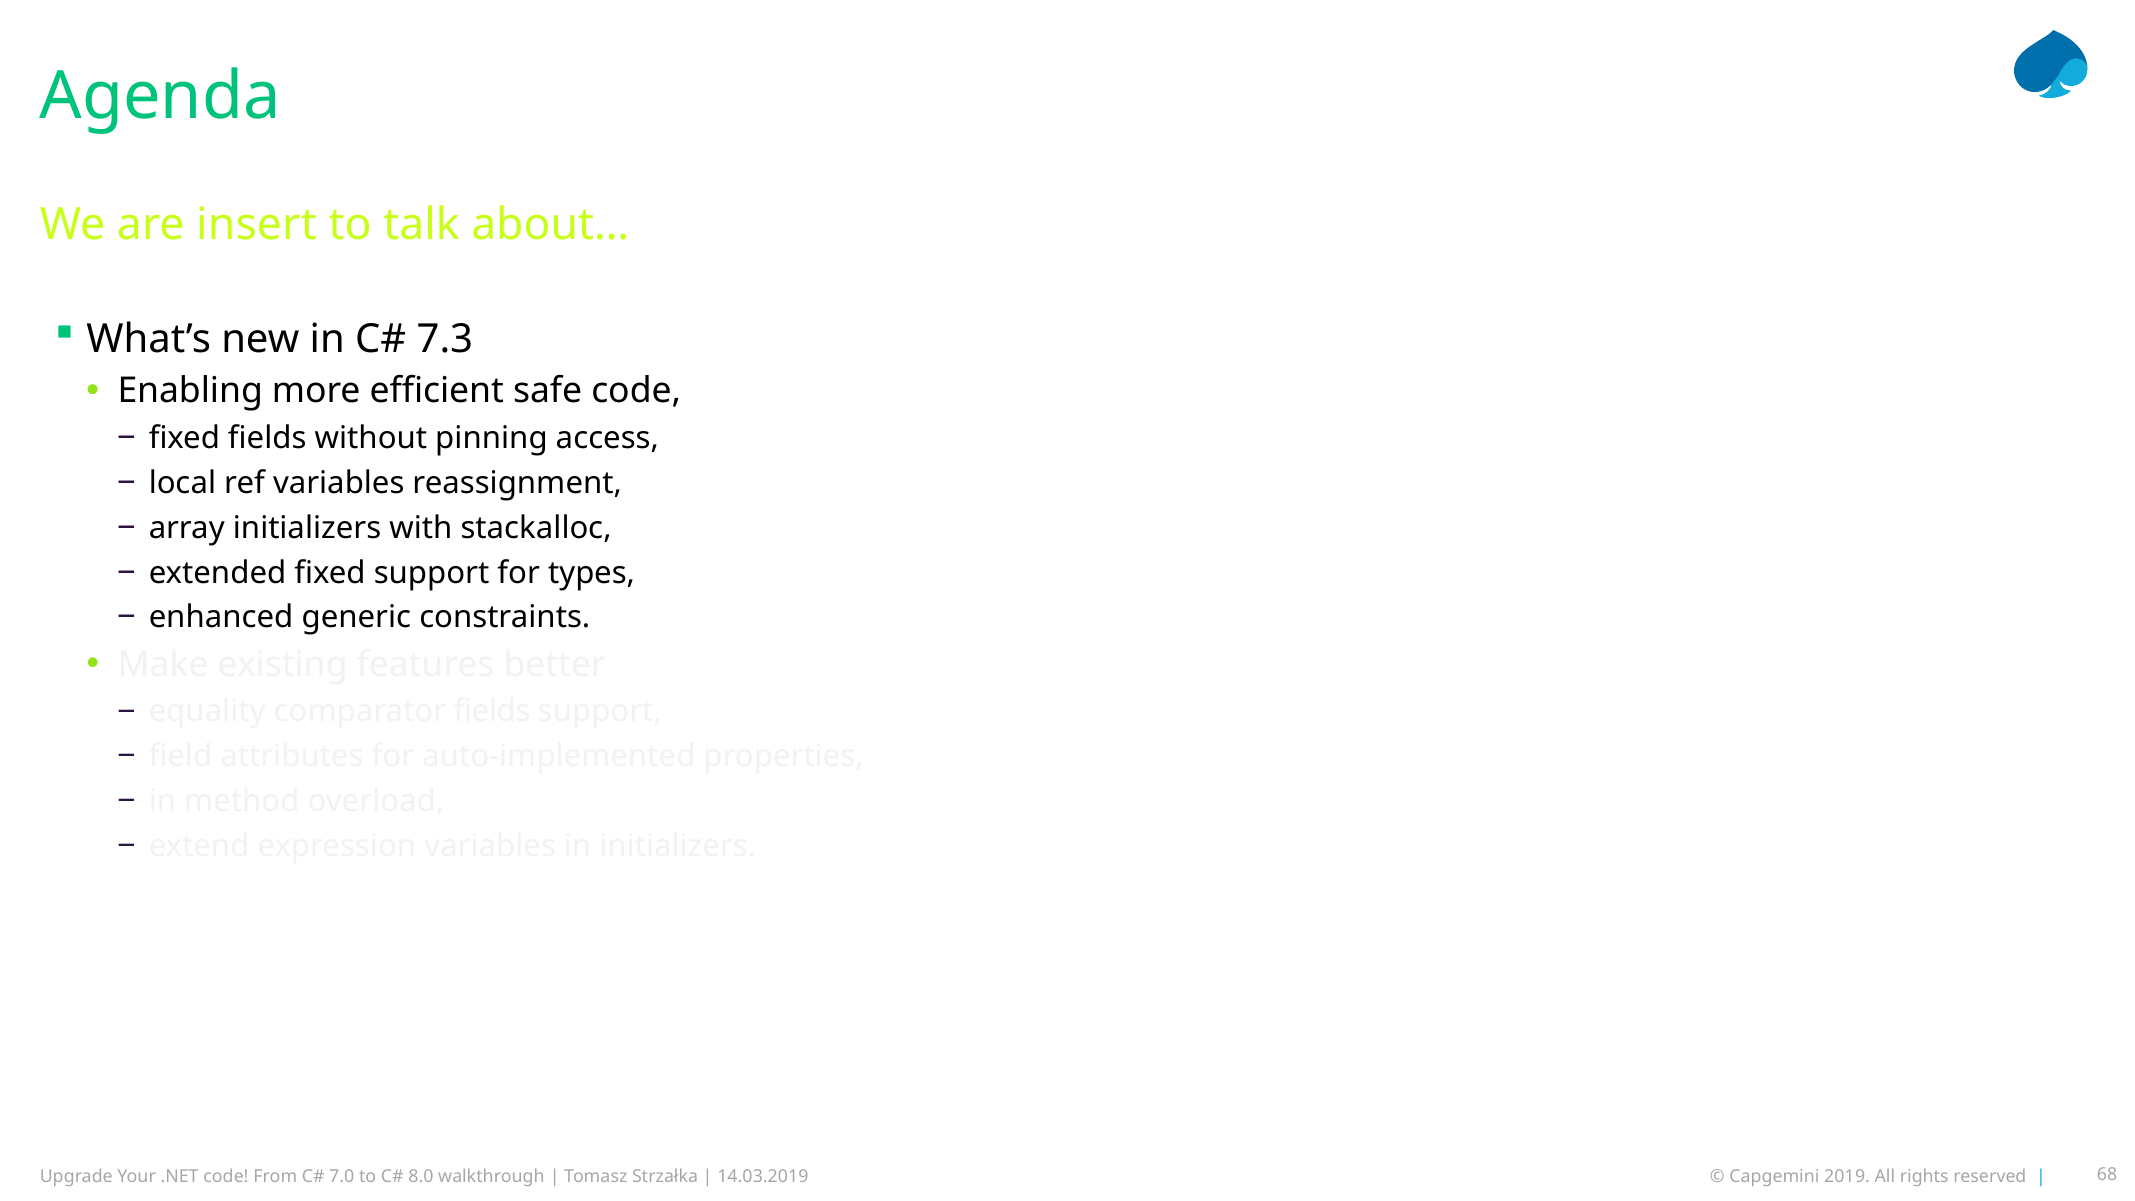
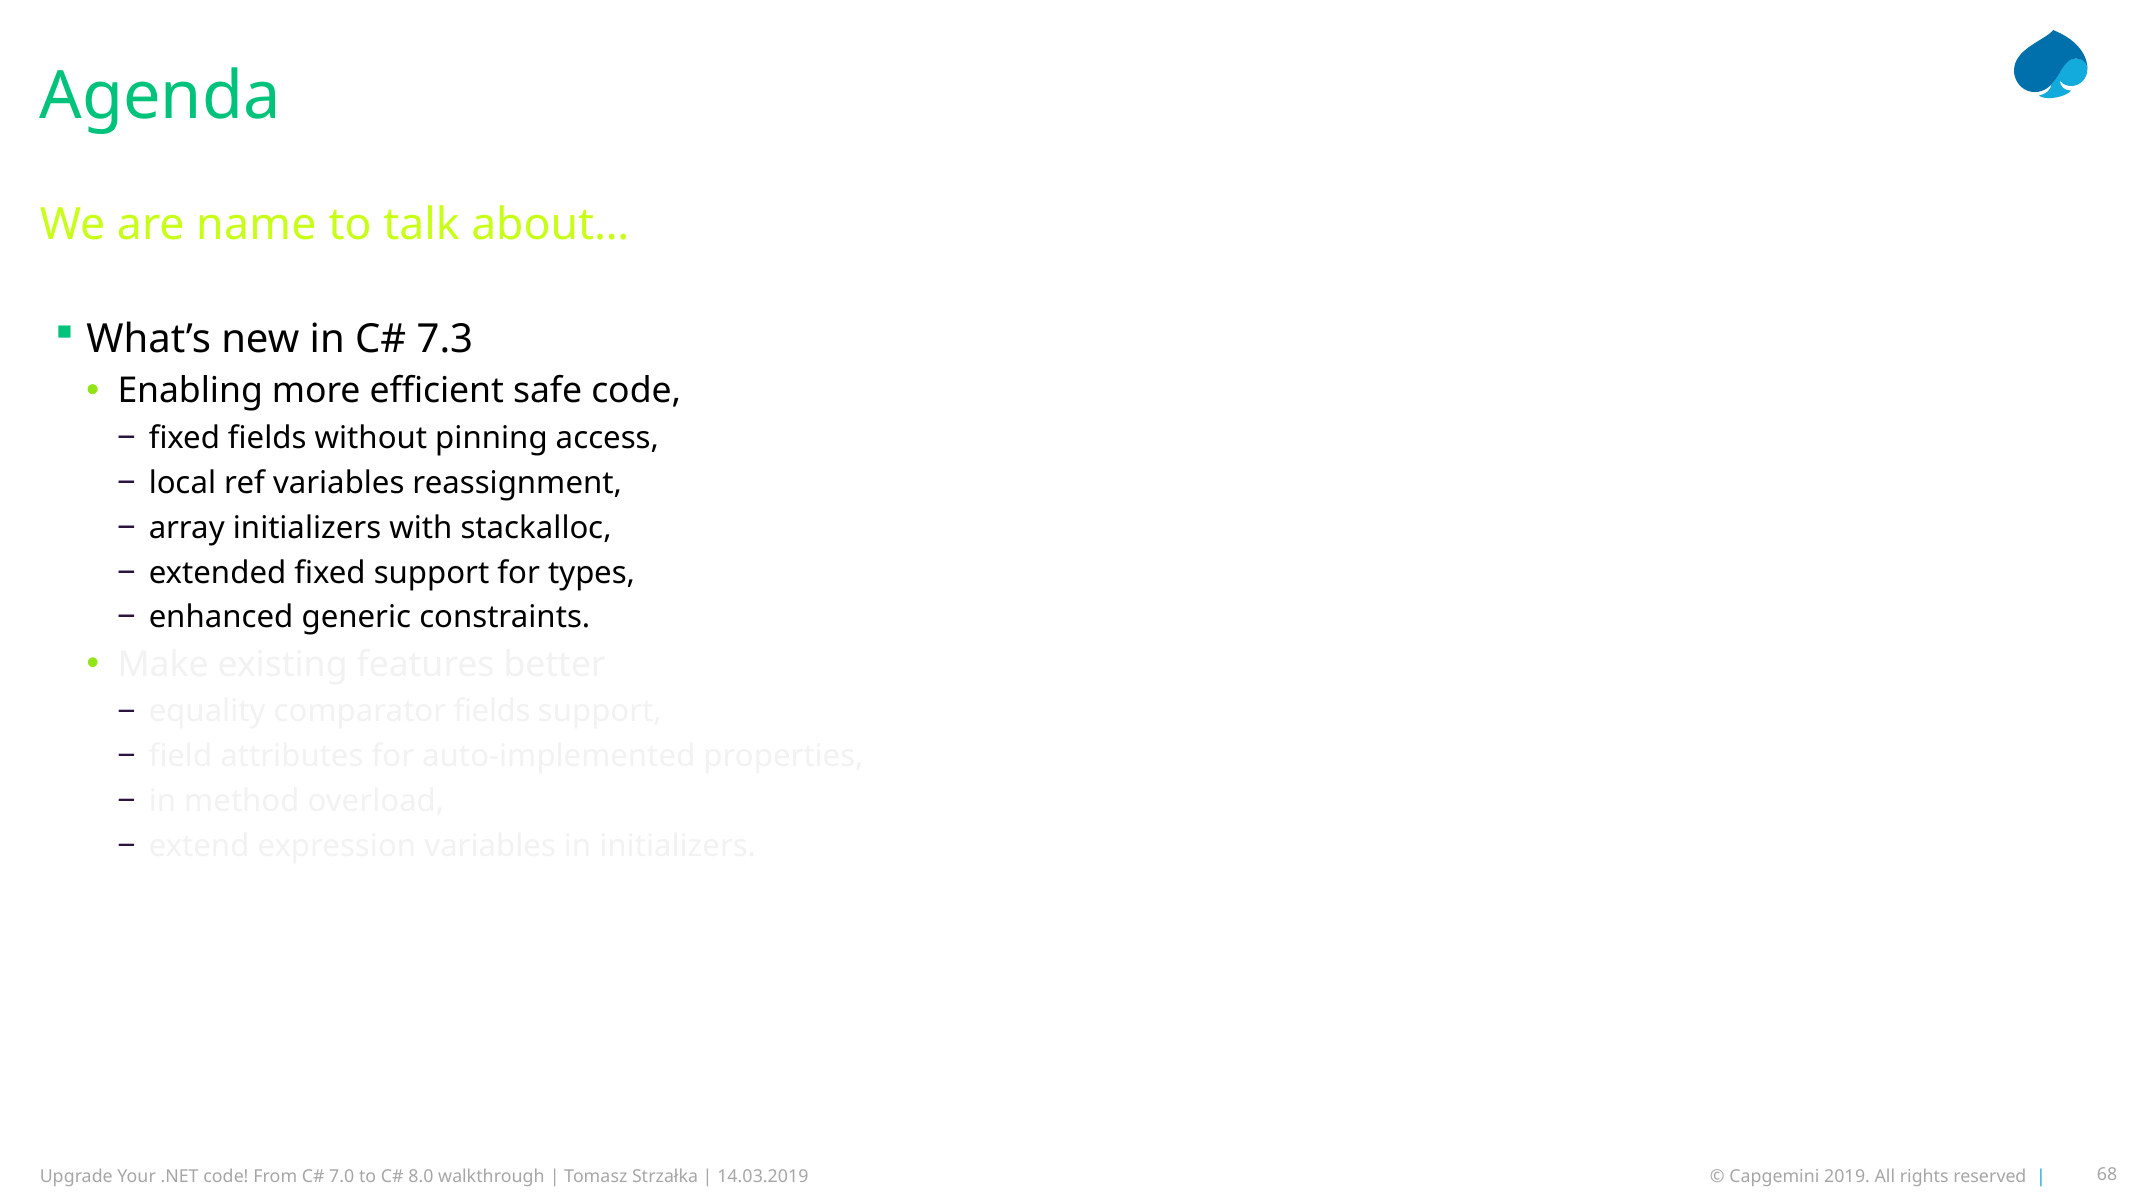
insert: insert -> name
